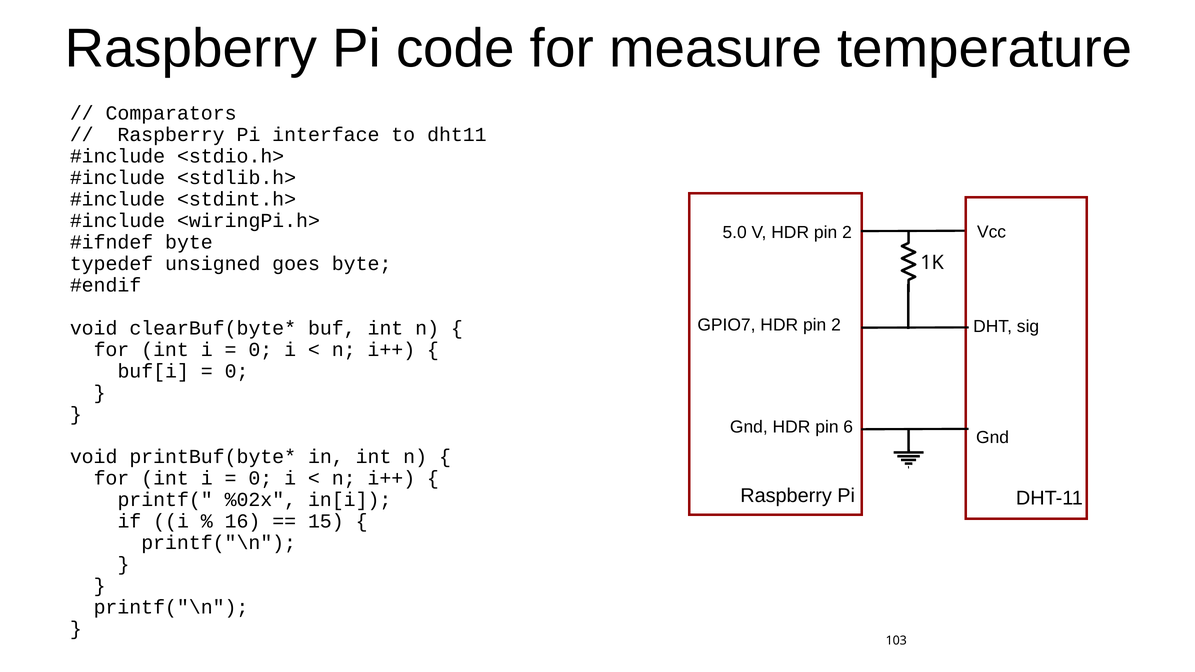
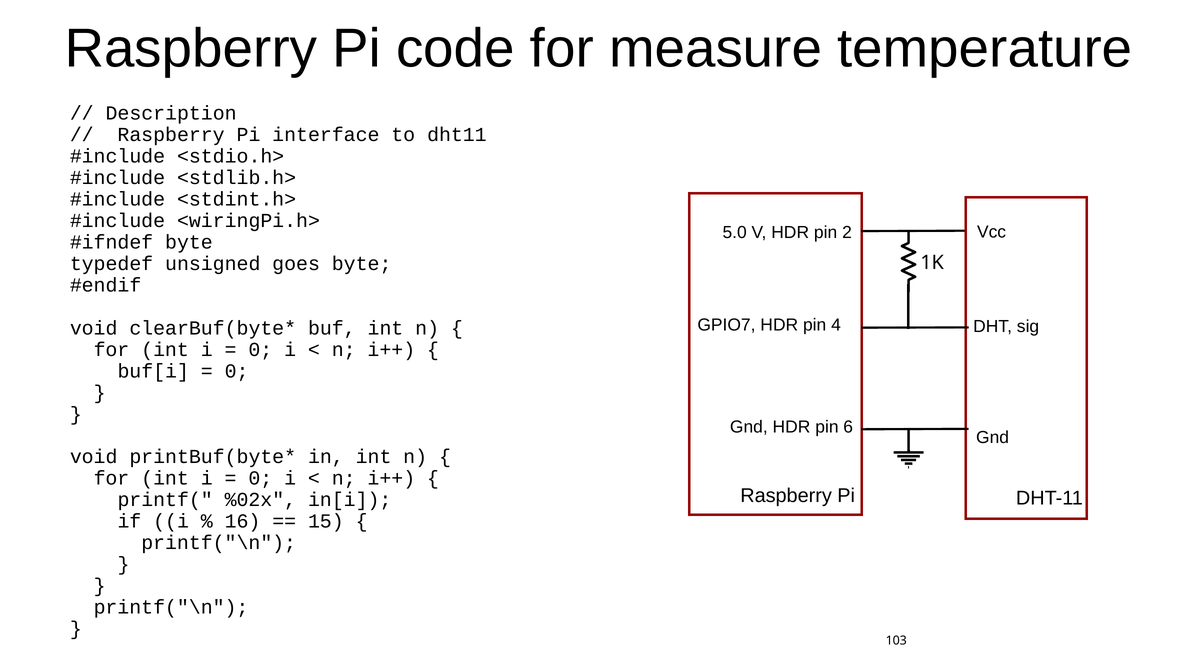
Comparators: Comparators -> Description
GPIO7 HDR pin 2: 2 -> 4
